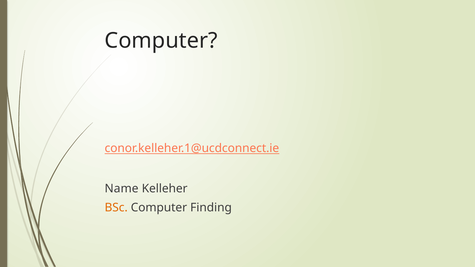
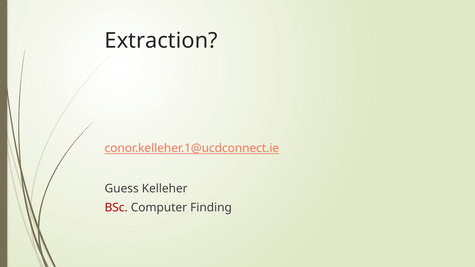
Computer at (161, 41): Computer -> Extraction
Name: Name -> Guess
BSc colour: orange -> red
